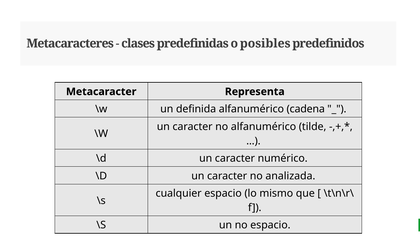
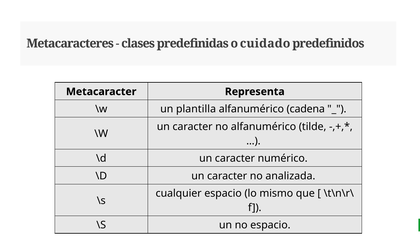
posibles: posibles -> cuidado
definida: definida -> plantilla
